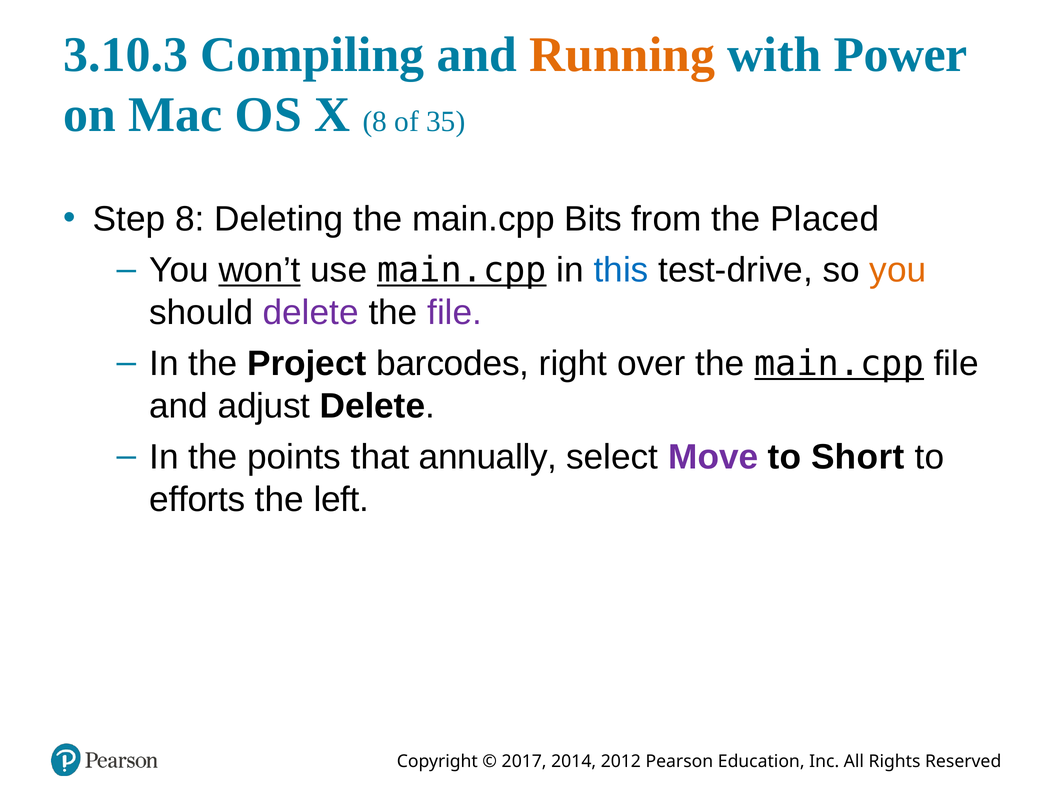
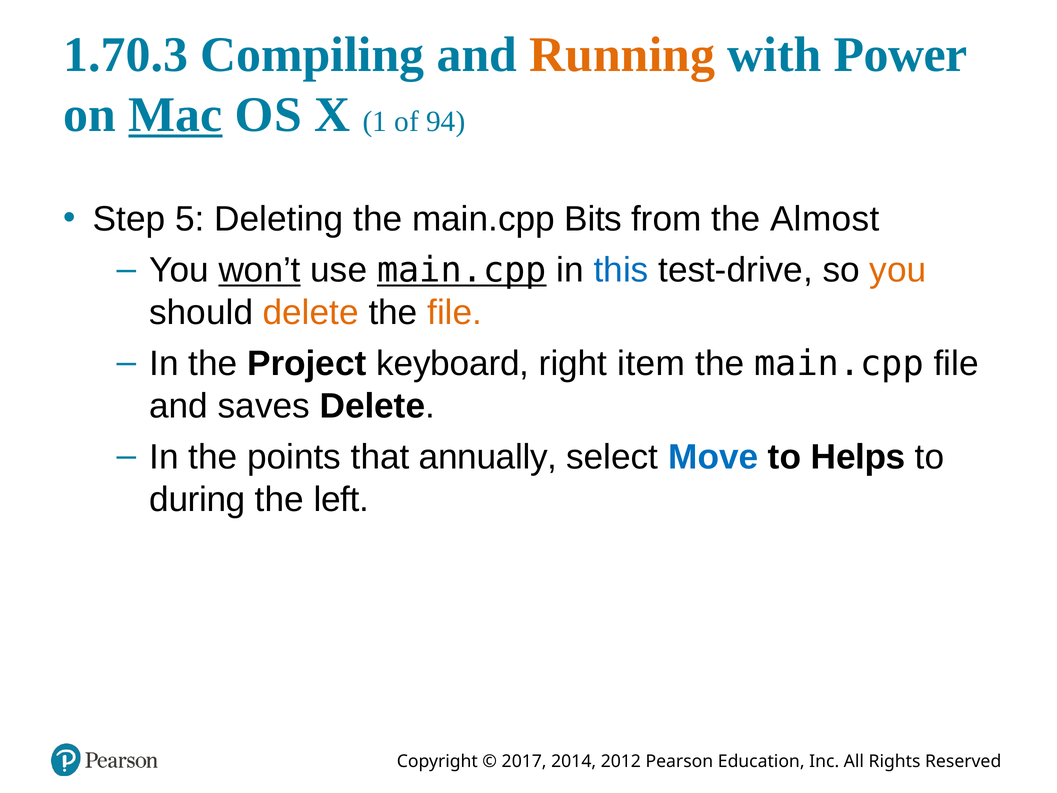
3.10.3: 3.10.3 -> 1.70.3
Mac underline: none -> present
X 8: 8 -> 1
35: 35 -> 94
Step 8: 8 -> 5
Placed: Placed -> Almost
delete at (311, 313) colour: purple -> orange
file at (455, 313) colour: purple -> orange
barcodes: barcodes -> keyboard
over: over -> item
main.cpp at (839, 364) underline: present -> none
adjust: adjust -> saves
Move colour: purple -> blue
Short: Short -> Helps
efforts: efforts -> during
